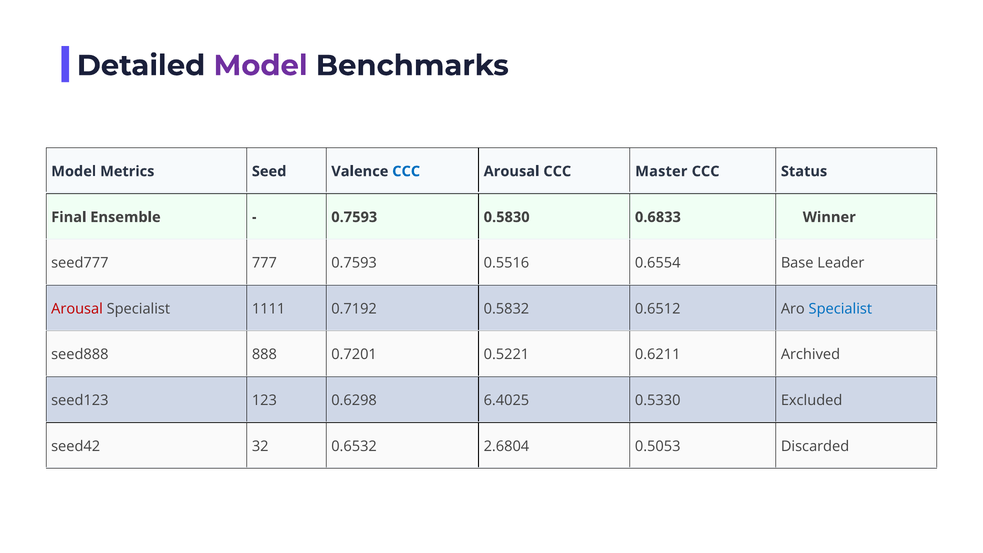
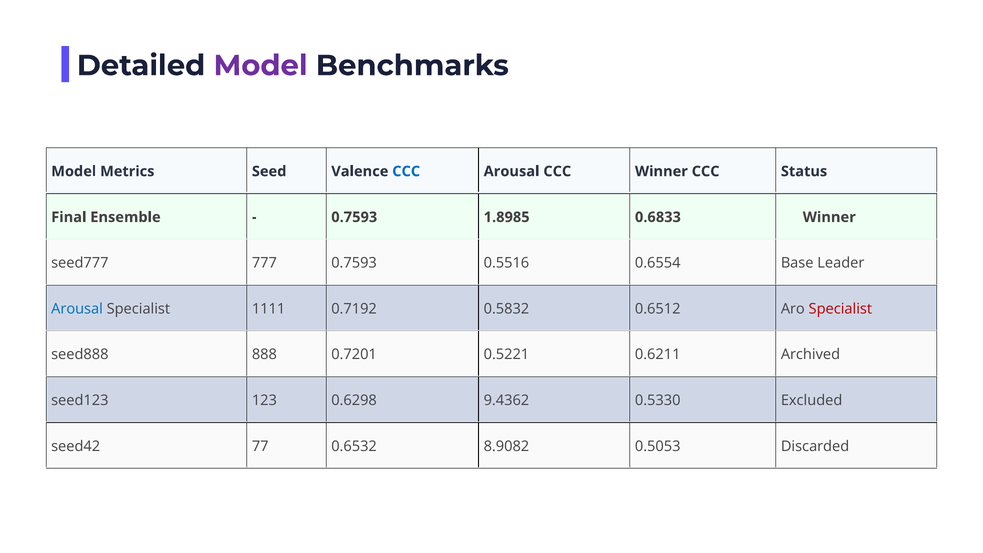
CCC Master: Master -> Winner
0.5830: 0.5830 -> 1.8985
Arousal at (77, 309) colour: red -> blue
Specialist at (840, 309) colour: blue -> red
6.4025: 6.4025 -> 9.4362
32: 32 -> 77
2.6804: 2.6804 -> 8.9082
